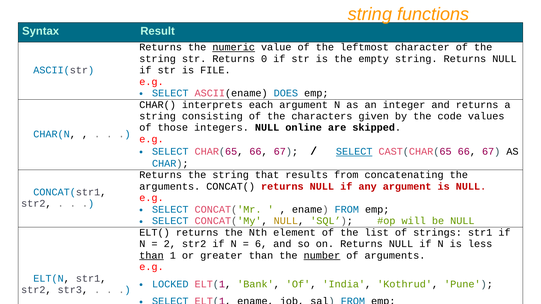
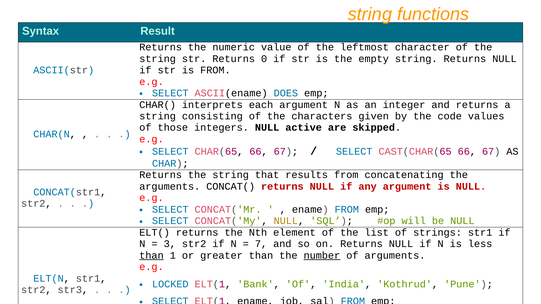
numeric underline: present -> none
is FILE: FILE -> FROM
online: online -> active
SELECT at (354, 152) underline: present -> none
2: 2 -> 3
6: 6 -> 7
